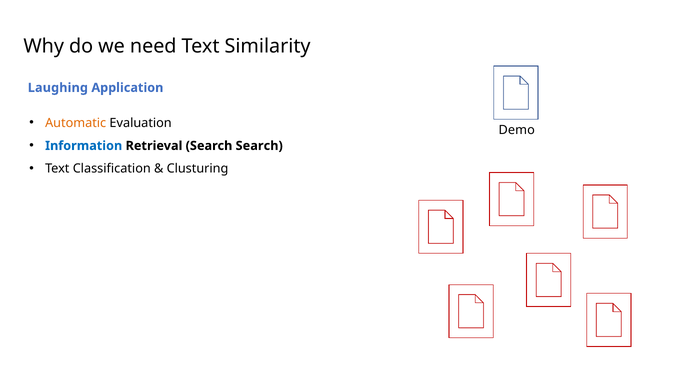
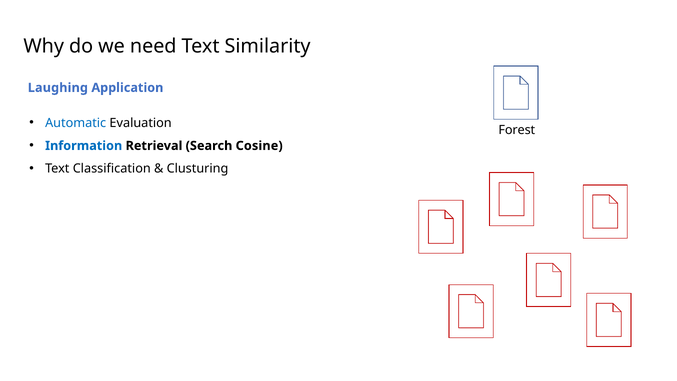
Automatic colour: orange -> blue
Demo: Demo -> Forest
Search Search: Search -> Cosine
